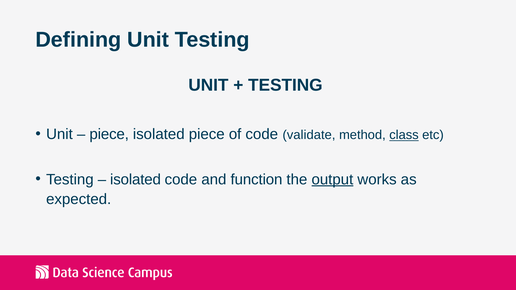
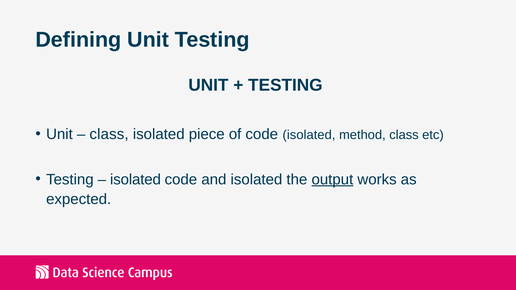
piece at (109, 134): piece -> class
code validate: validate -> isolated
class at (404, 135) underline: present -> none
and function: function -> isolated
